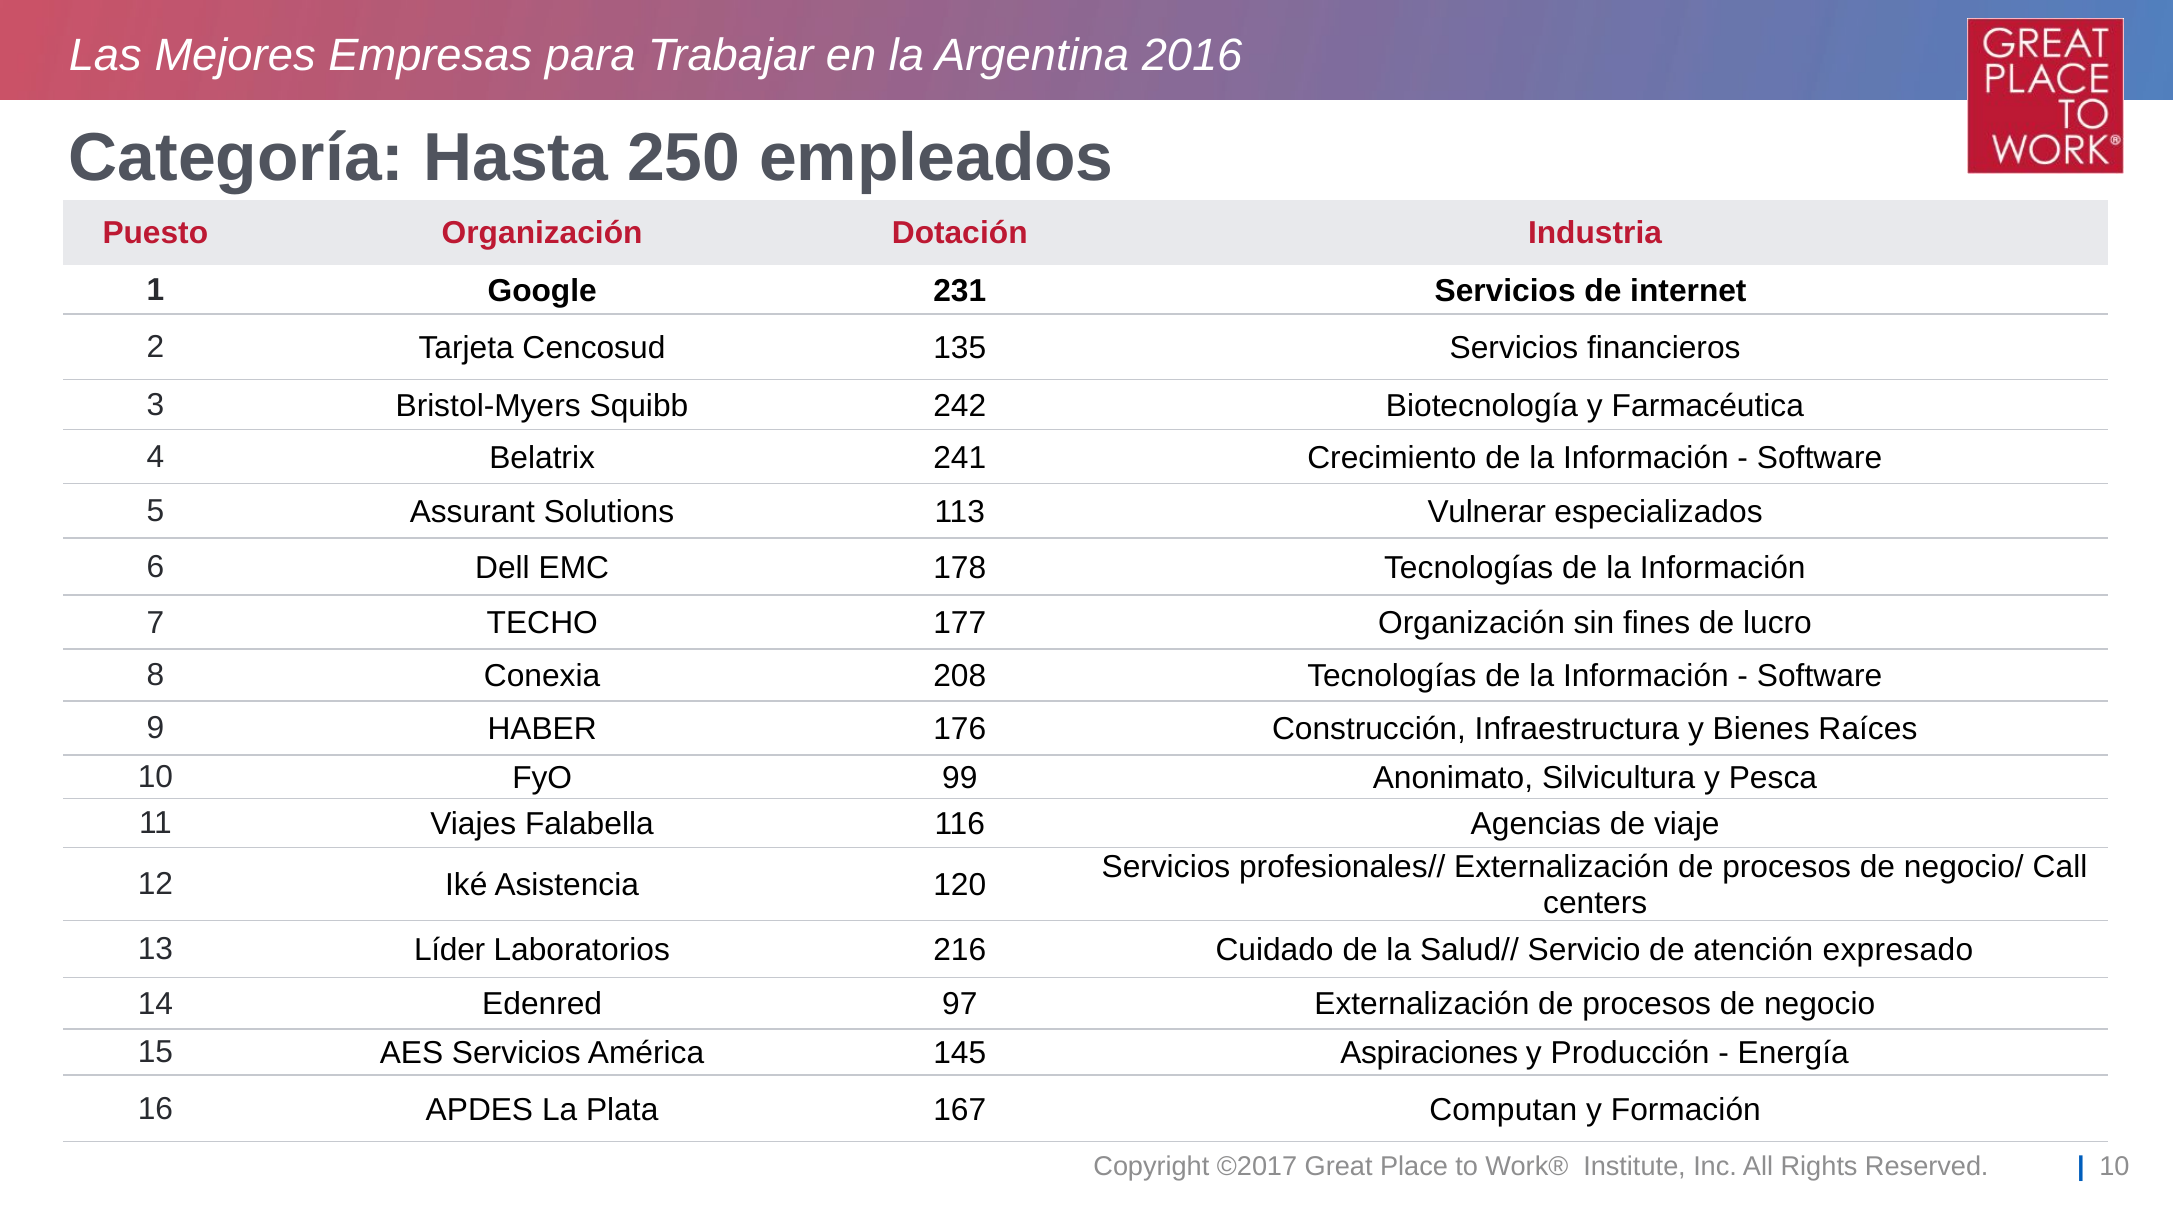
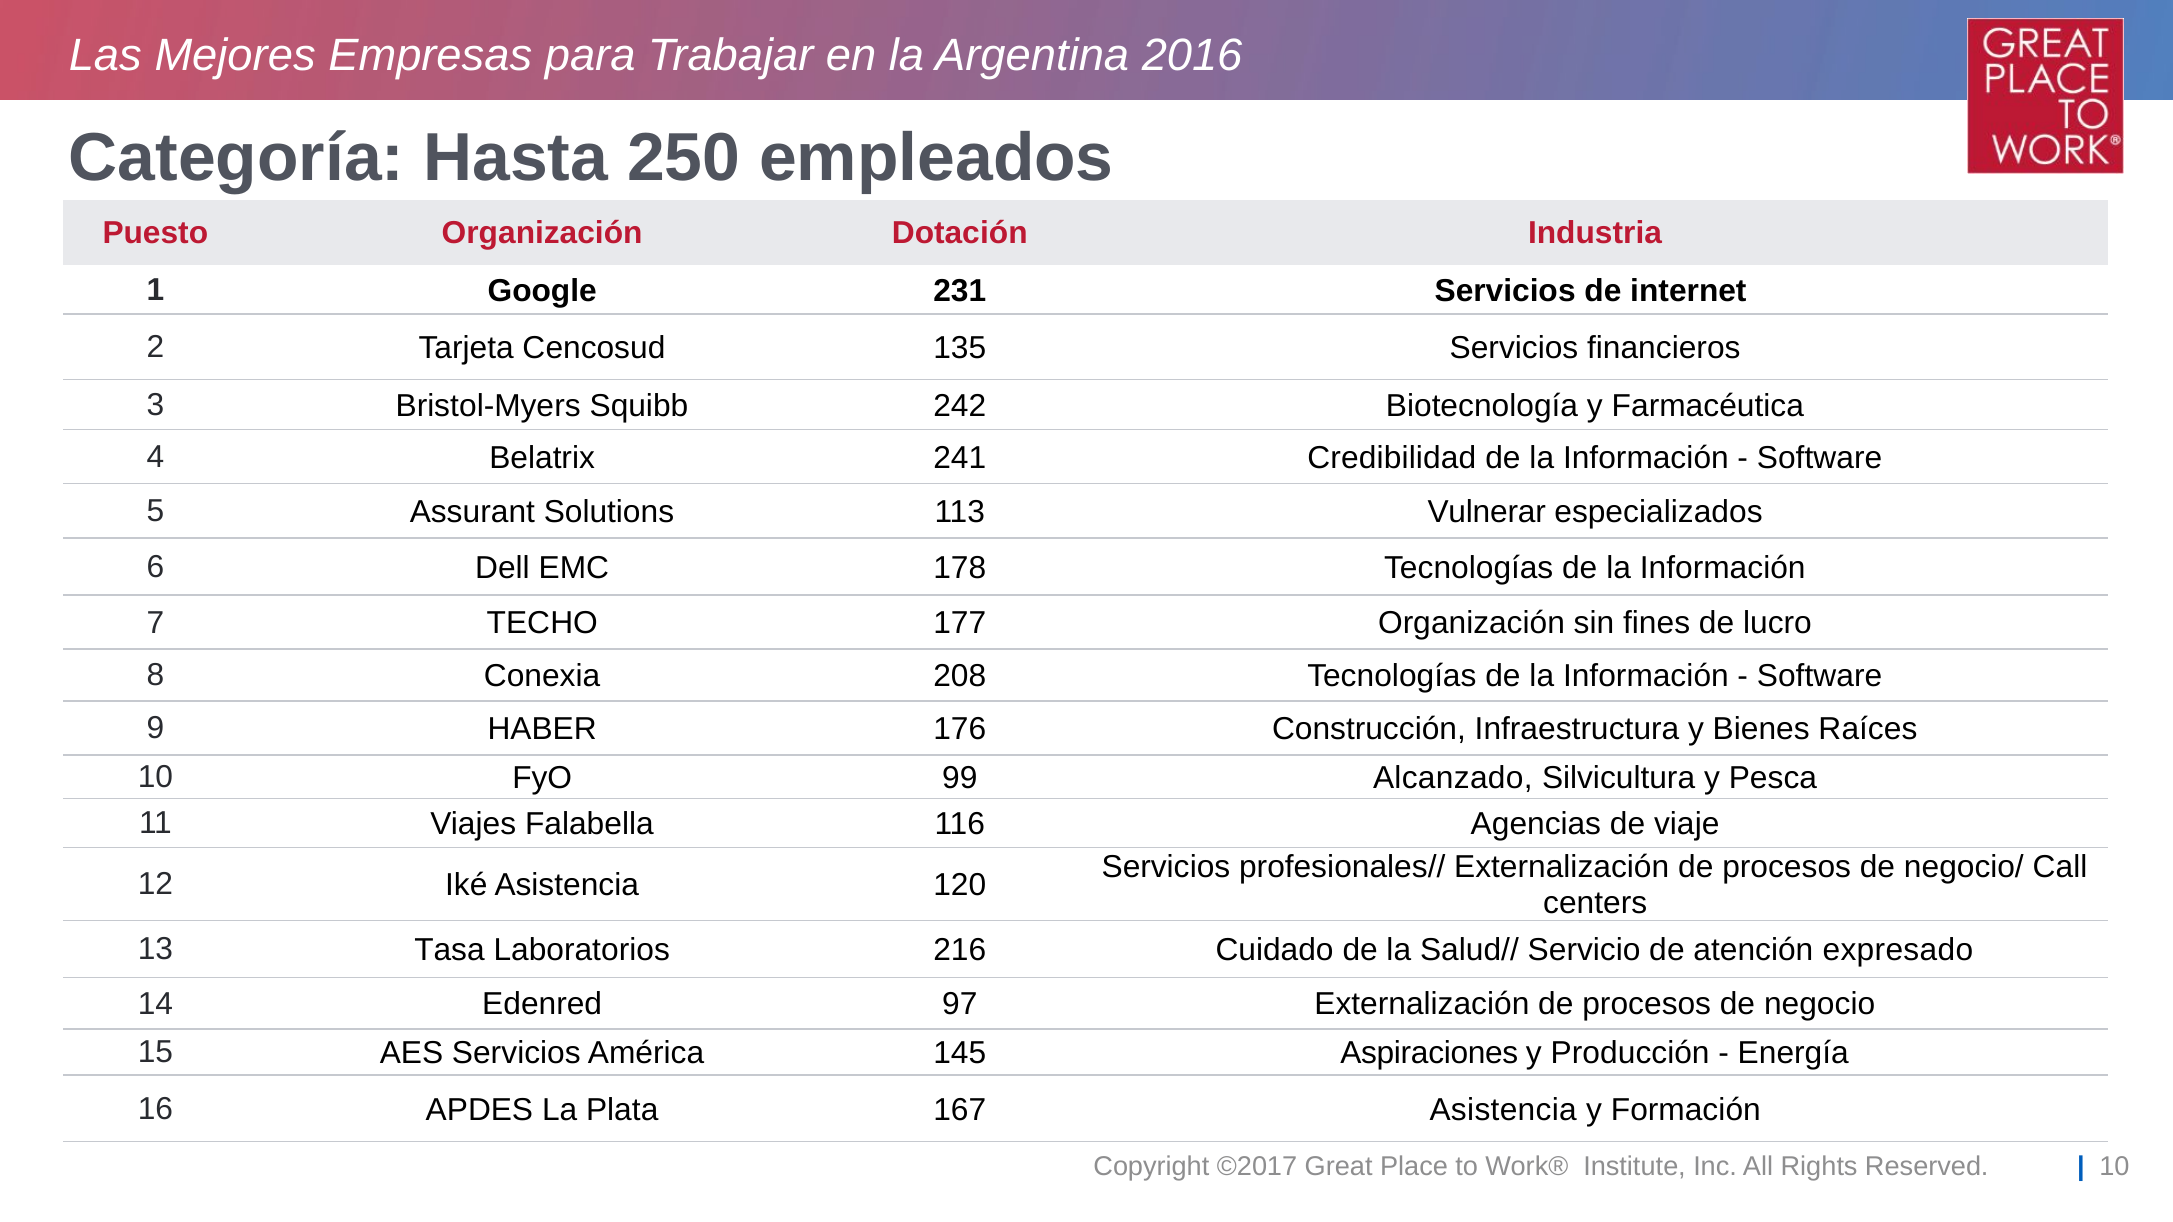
Crecimiento: Crecimiento -> Credibilidad
Anonimato: Anonimato -> Alcanzado
Líder: Líder -> Tasa
167 Computan: Computan -> Asistencia
